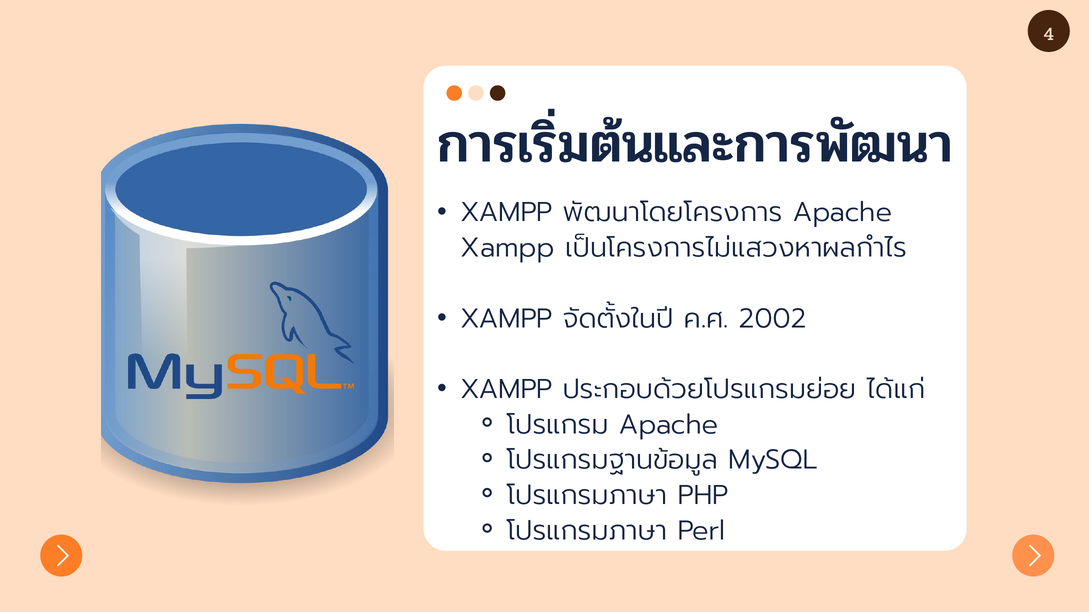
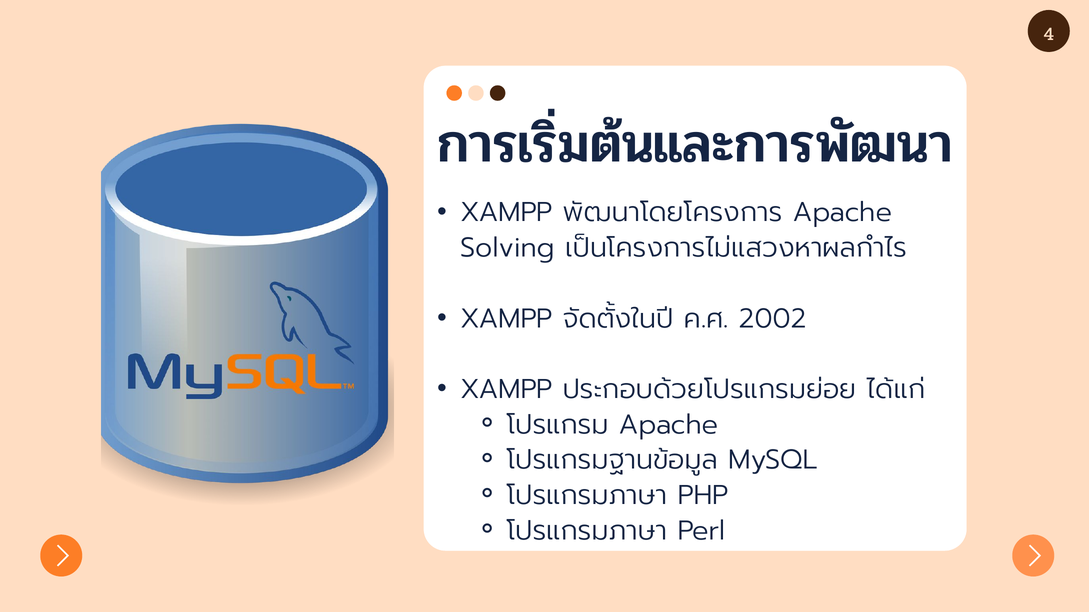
Xampp at (508, 248): Xampp -> Solving
